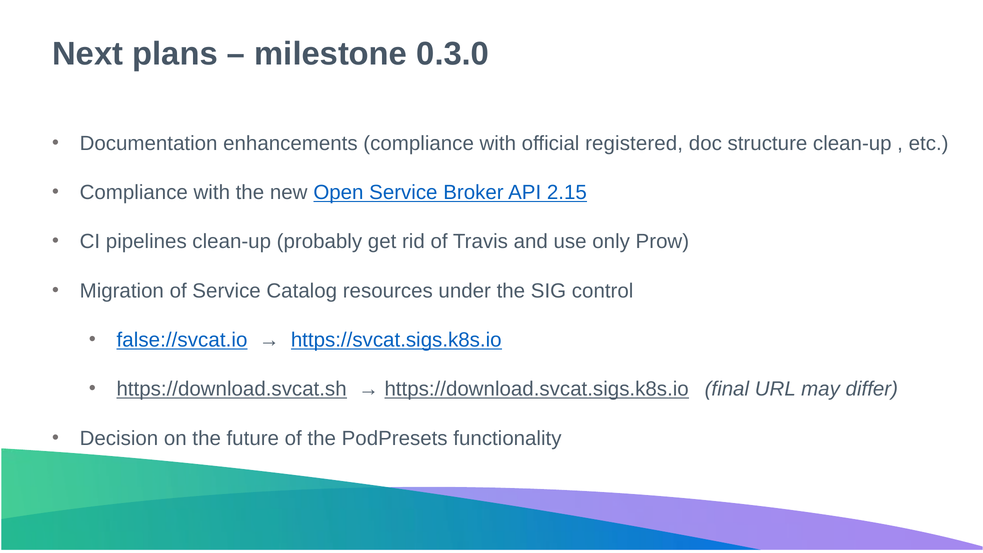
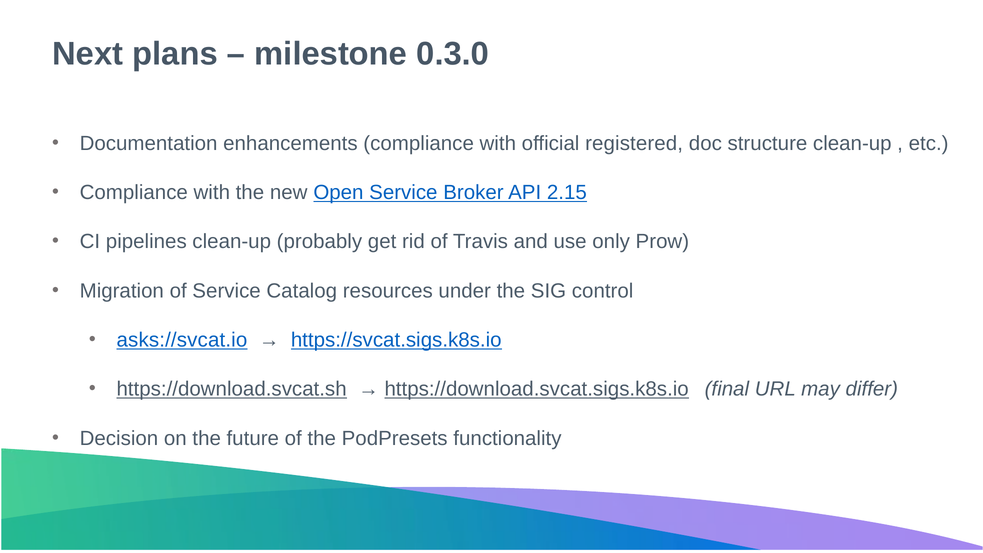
false://svcat.io: false://svcat.io -> asks://svcat.io
